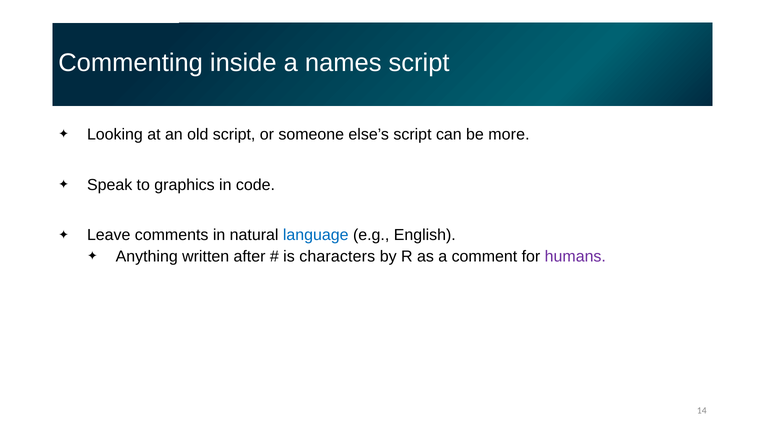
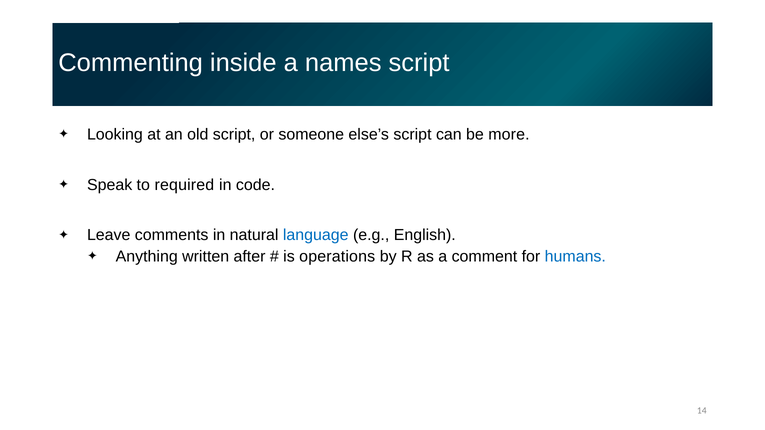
graphics: graphics -> required
characters: characters -> operations
humans colour: purple -> blue
